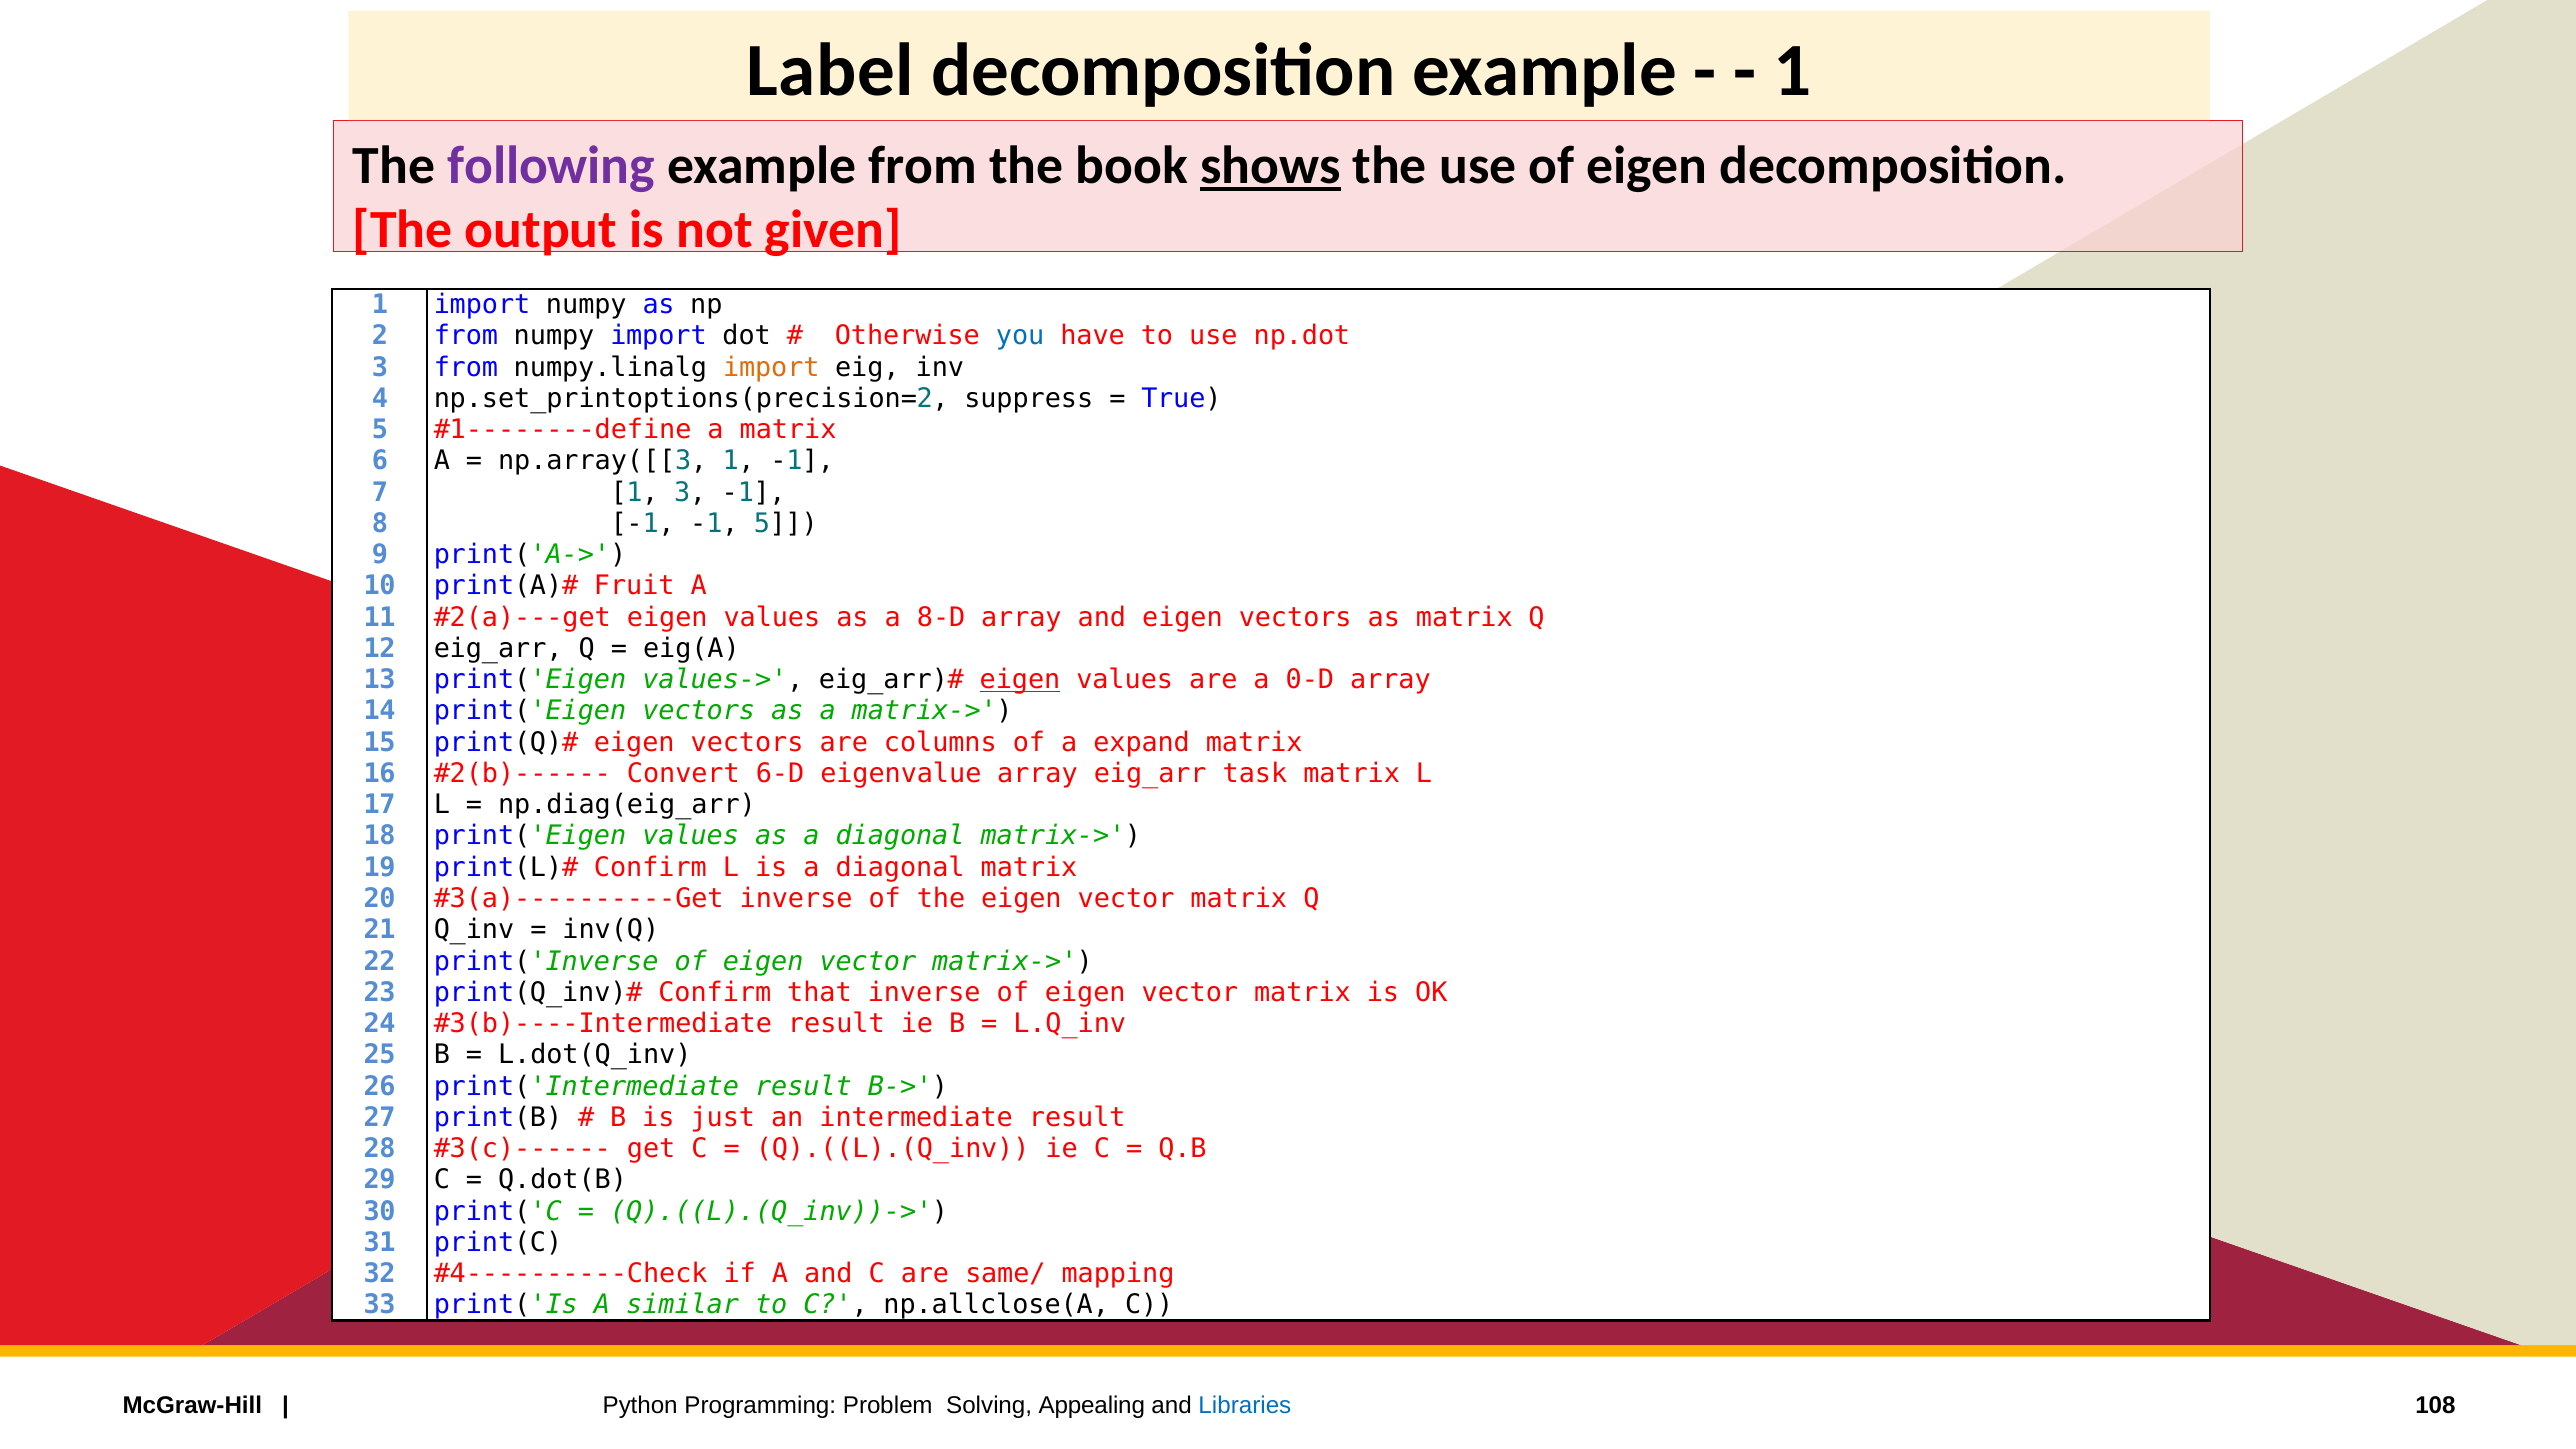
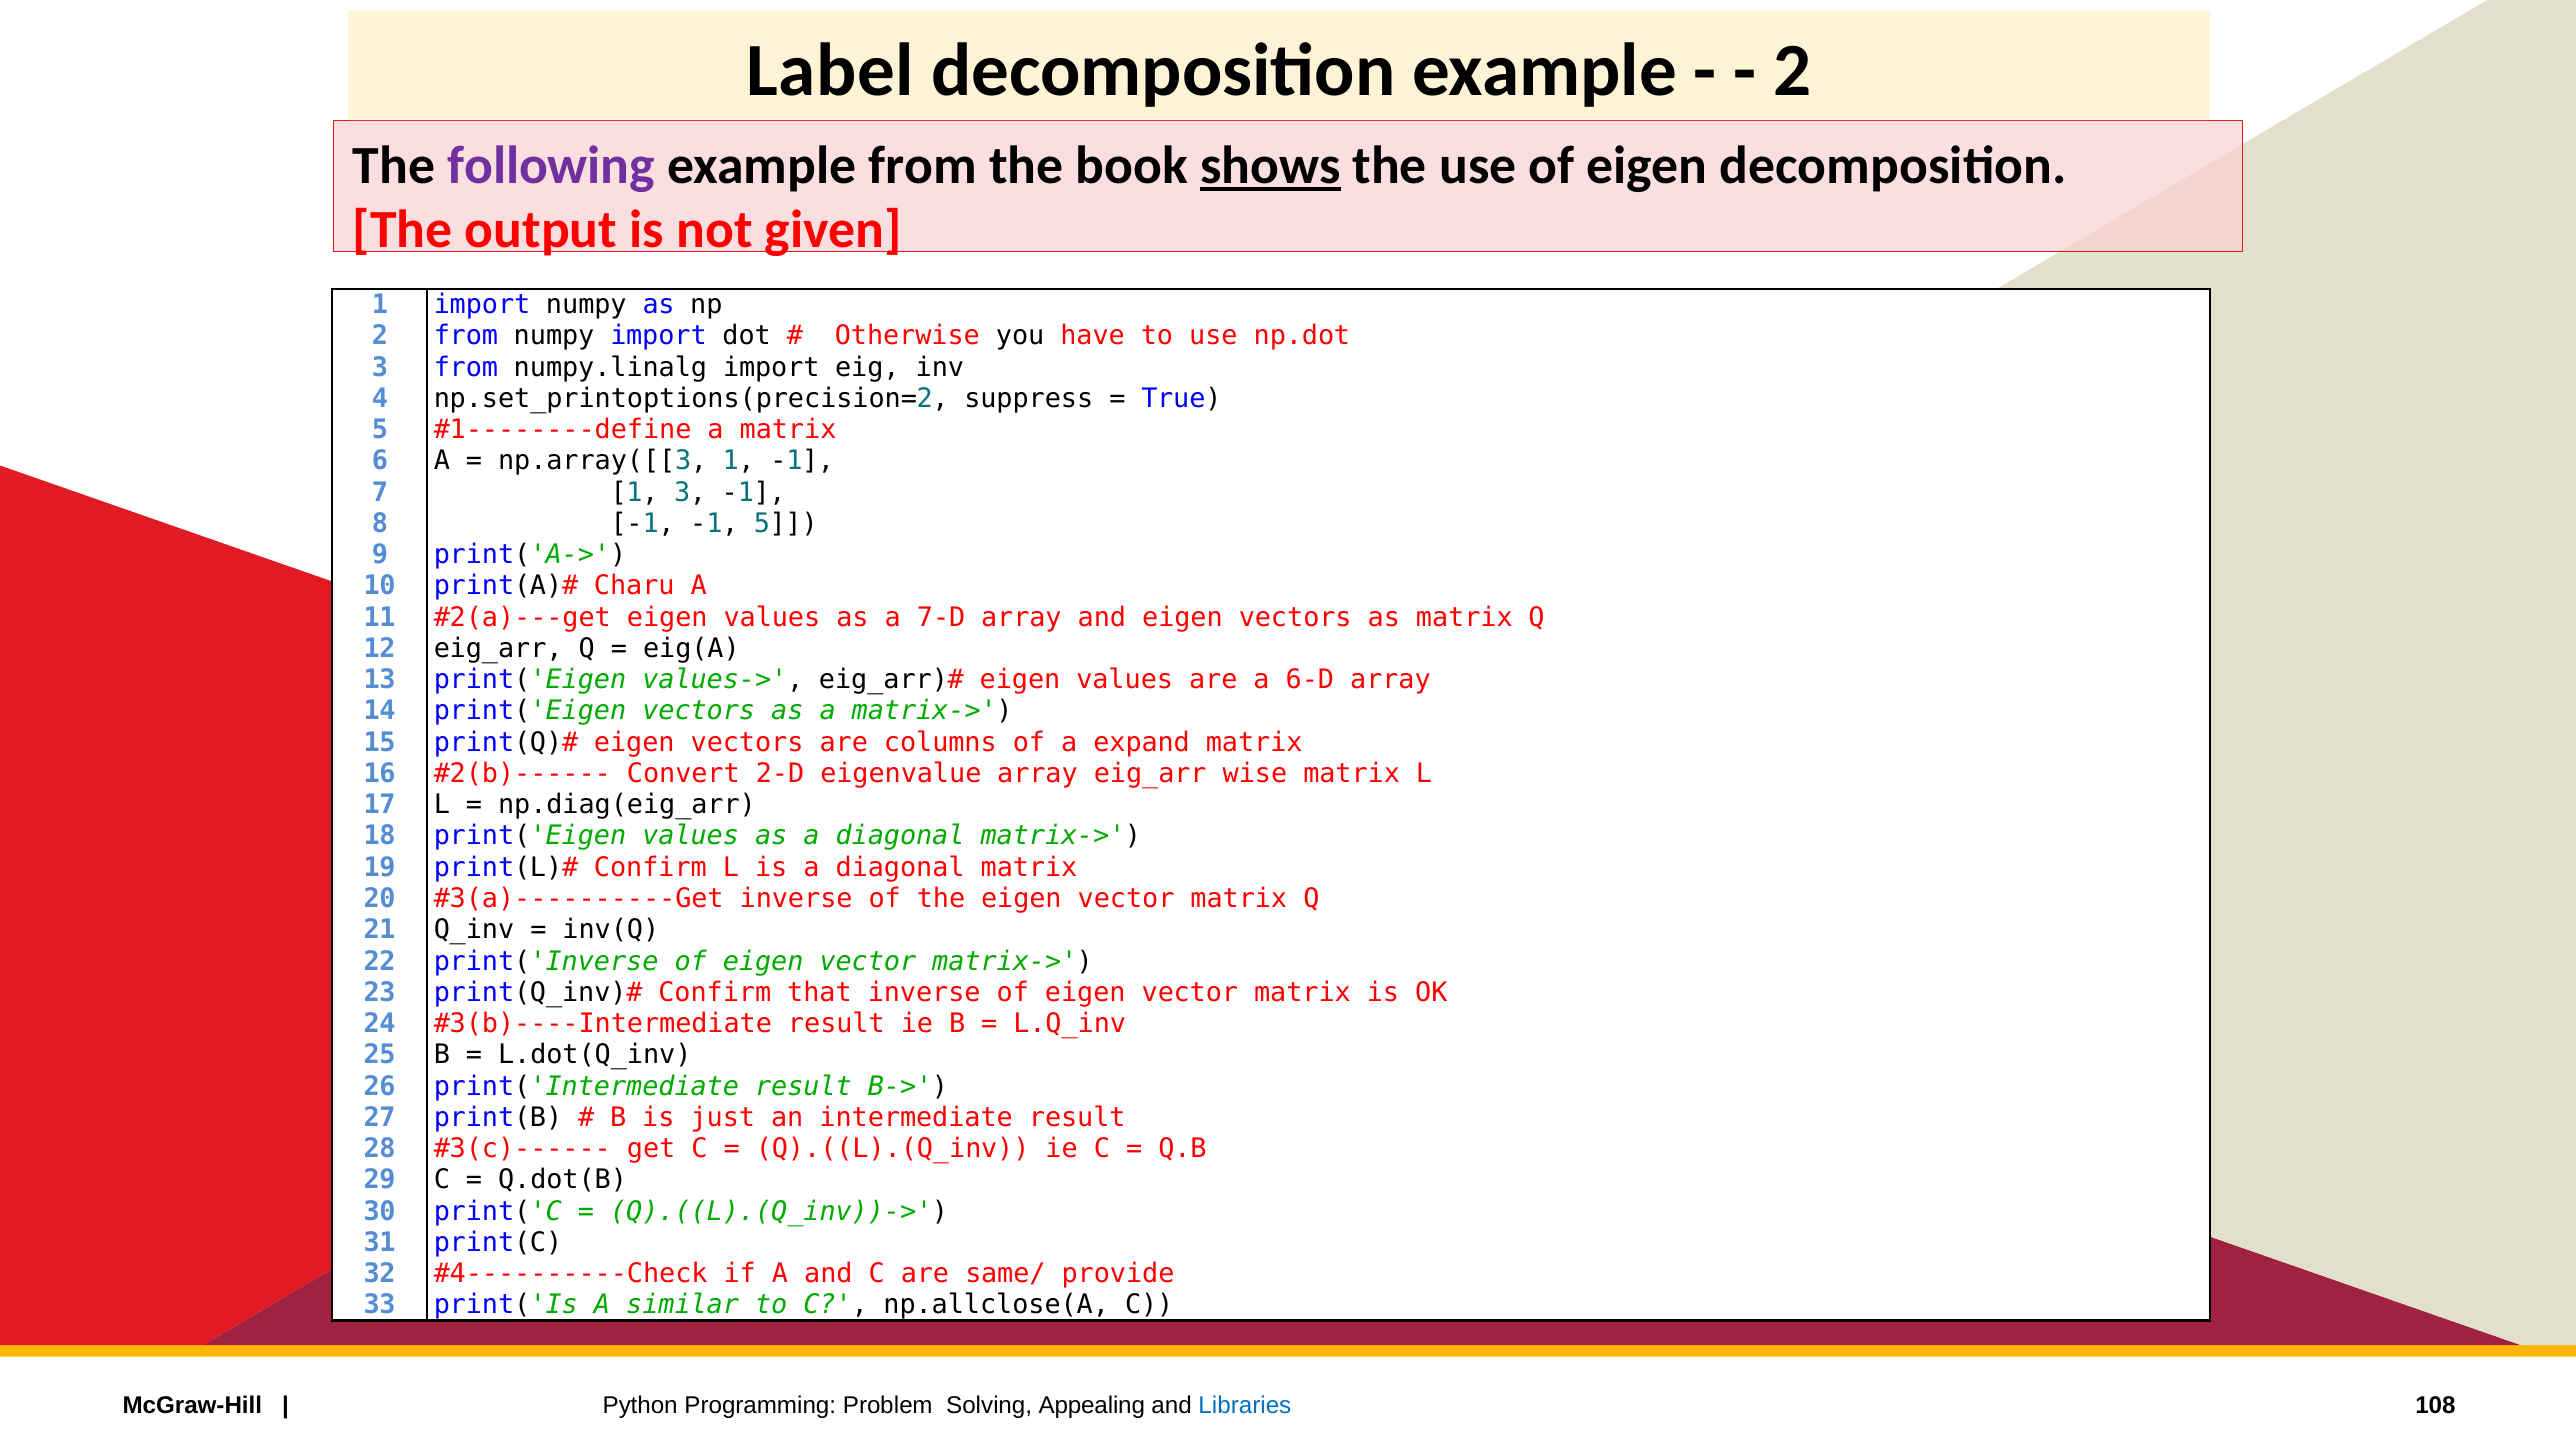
1 at (1792, 71): 1 -> 2
you colour: blue -> black
import at (771, 367) colour: orange -> black
Fruit: Fruit -> Charu
8-D: 8-D -> 7-D
eigen at (1020, 680) underline: present -> none
0-D: 0-D -> 6-D
6-D: 6-D -> 2-D
task: task -> wise
mapping: mapping -> provide
